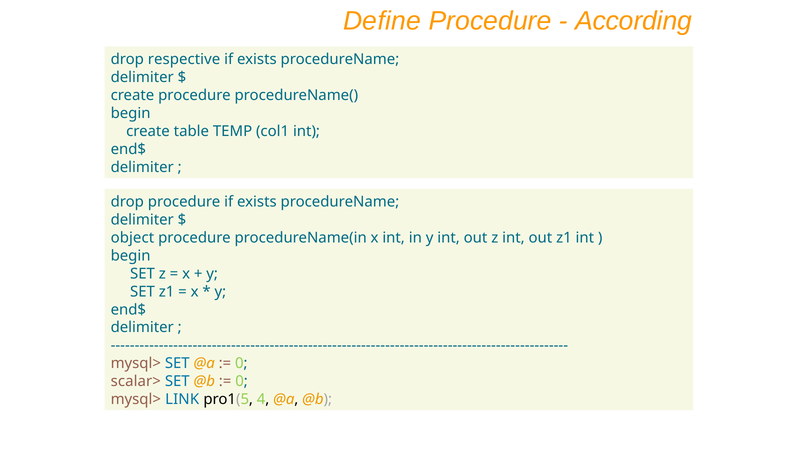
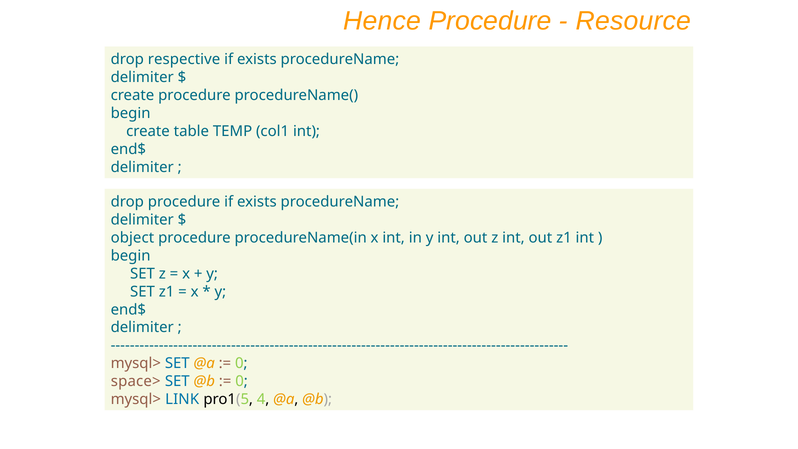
Define: Define -> Hence
According: According -> Resource
scalar>: scalar> -> space>
